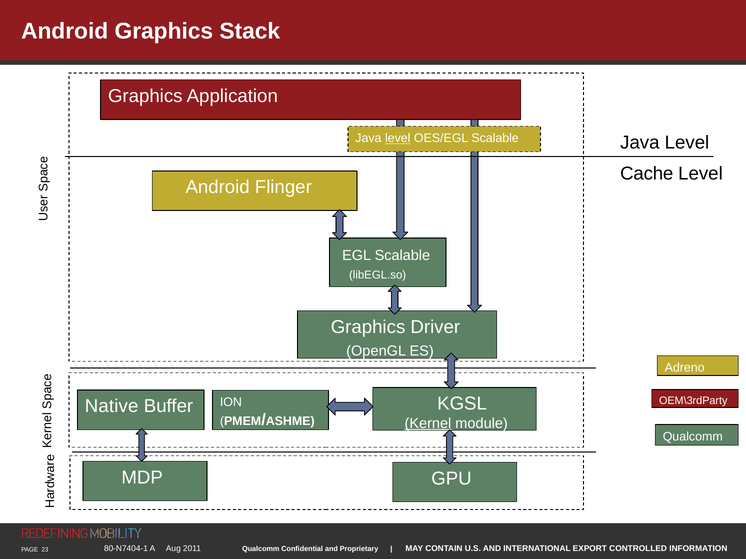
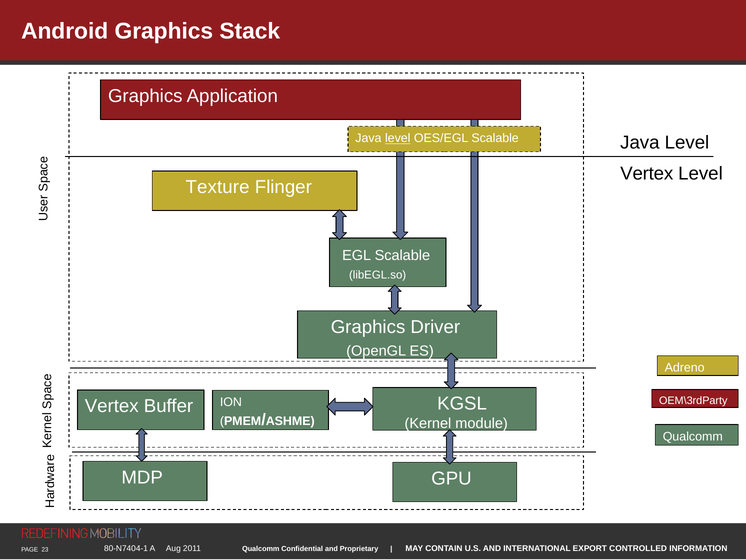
Cache at (647, 174): Cache -> Vertex
Android at (218, 187): Android -> Texture
Native at (112, 407): Native -> Vertex
Kernel underline: present -> none
